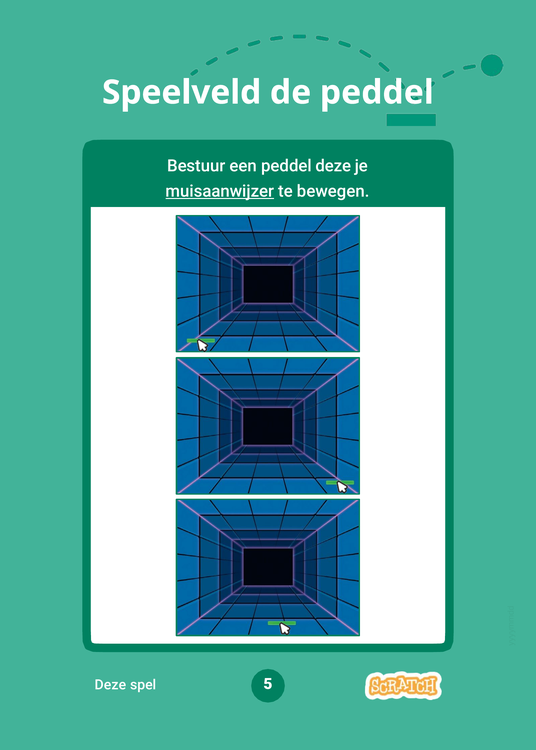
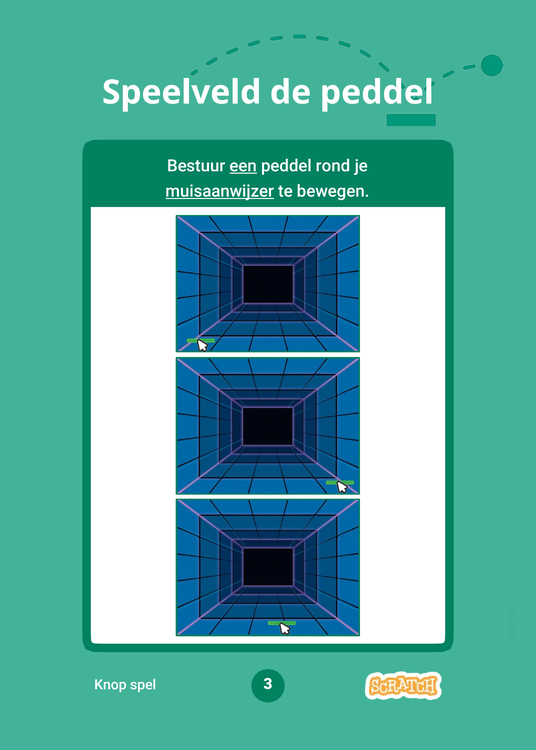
een underline: none -> present
peddel deze: deze -> rond
Deze at (110, 685): Deze -> Knop
5: 5 -> 3
